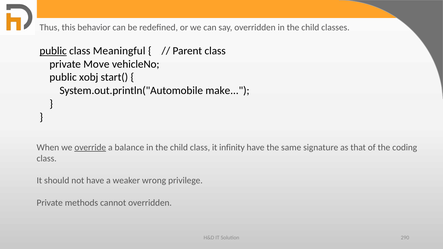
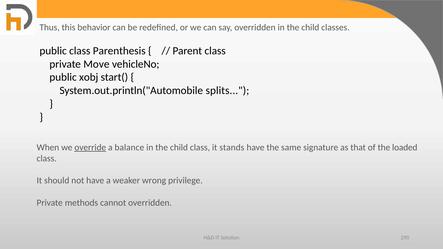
public at (53, 51) underline: present -> none
Meaningful: Meaningful -> Parenthesis
make: make -> splits
infinity: infinity -> stands
coding: coding -> loaded
